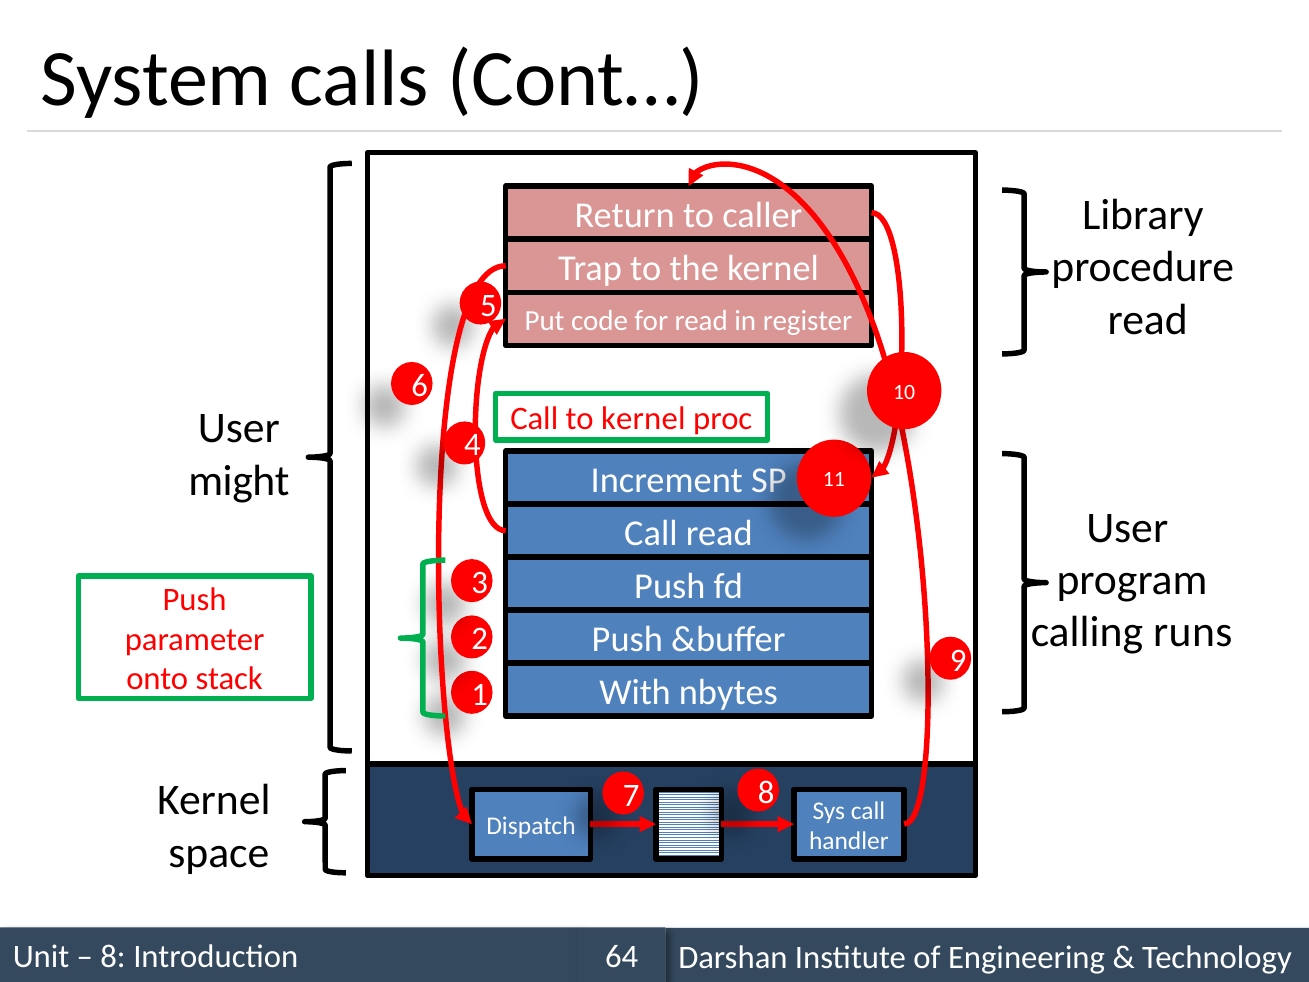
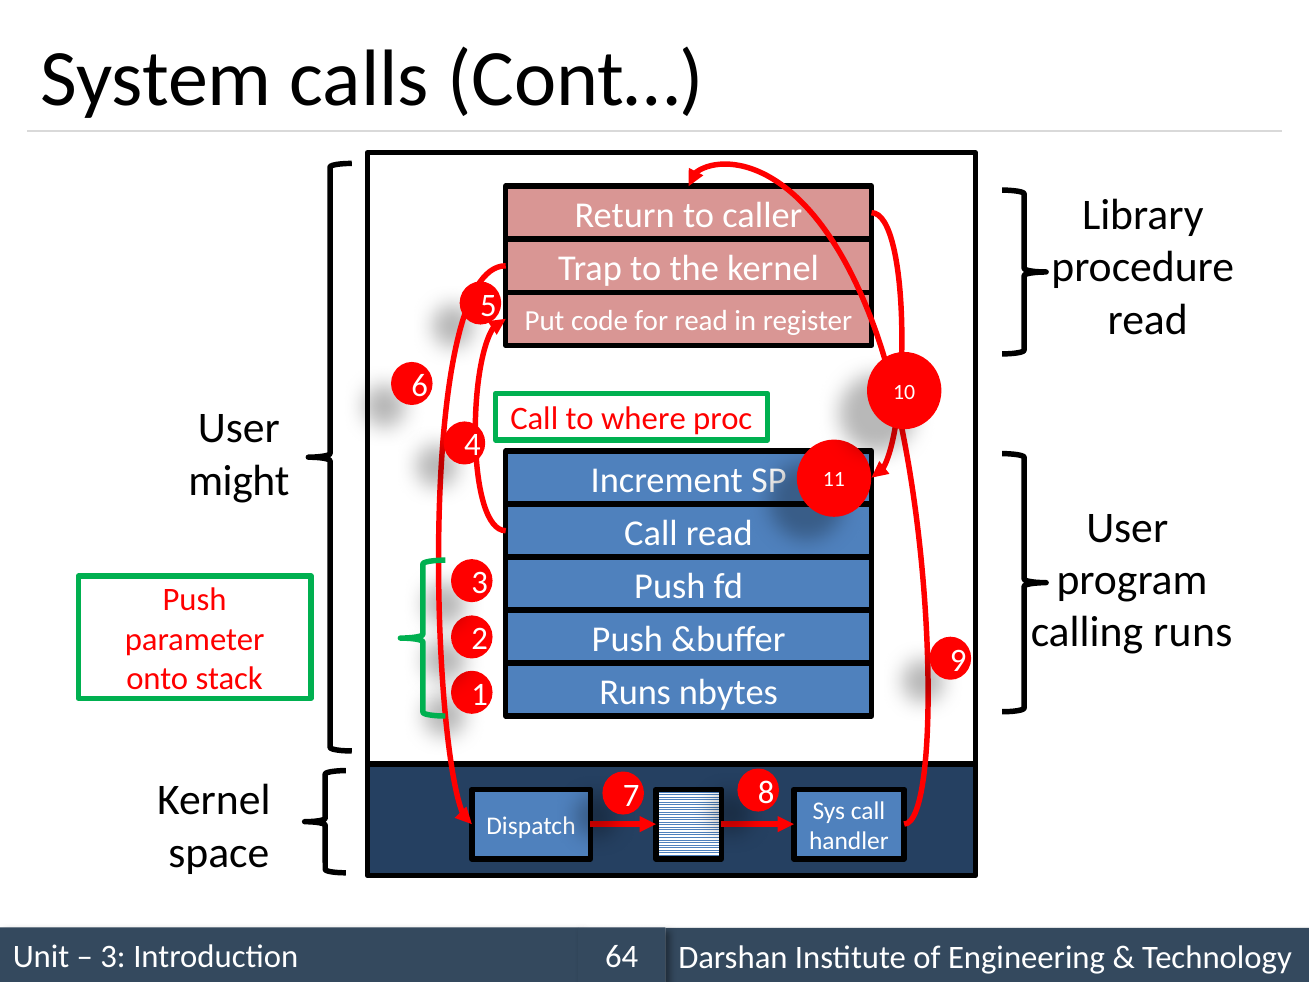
to kernel: kernel -> where
With at (635, 692): With -> Runs
8 at (113, 957): 8 -> 3
